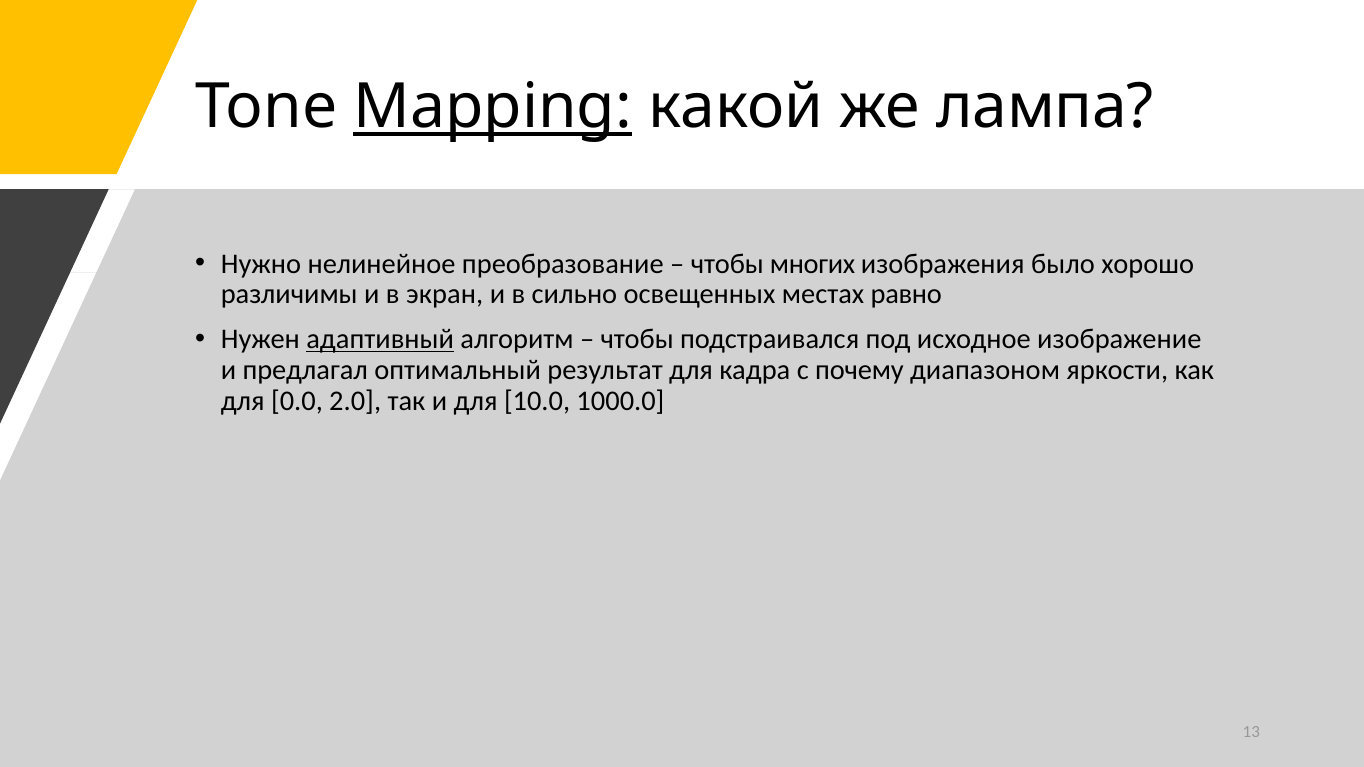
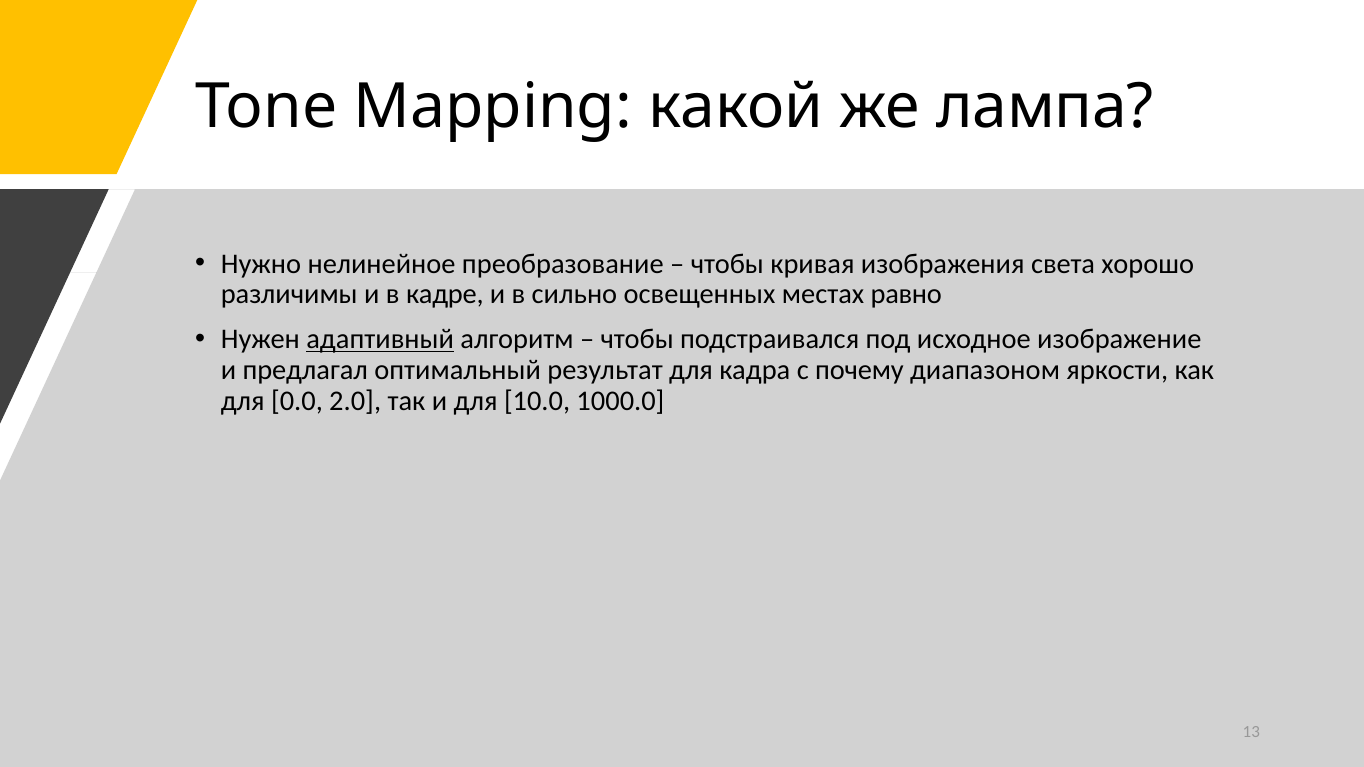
Mapping underline: present -> none
многих: многих -> кривая
было: было -> света
экран: экран -> кадре
